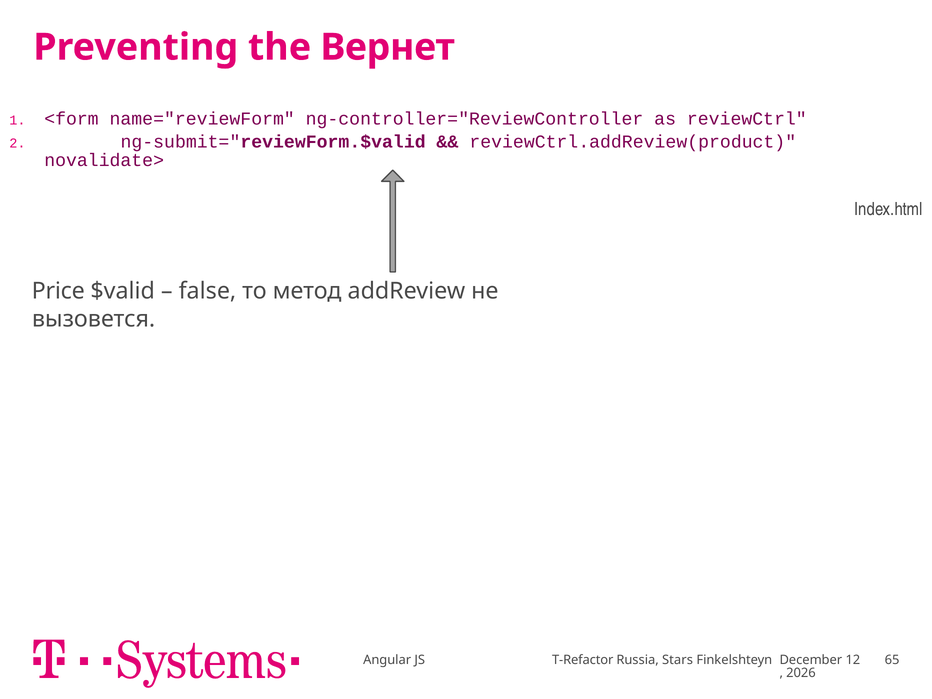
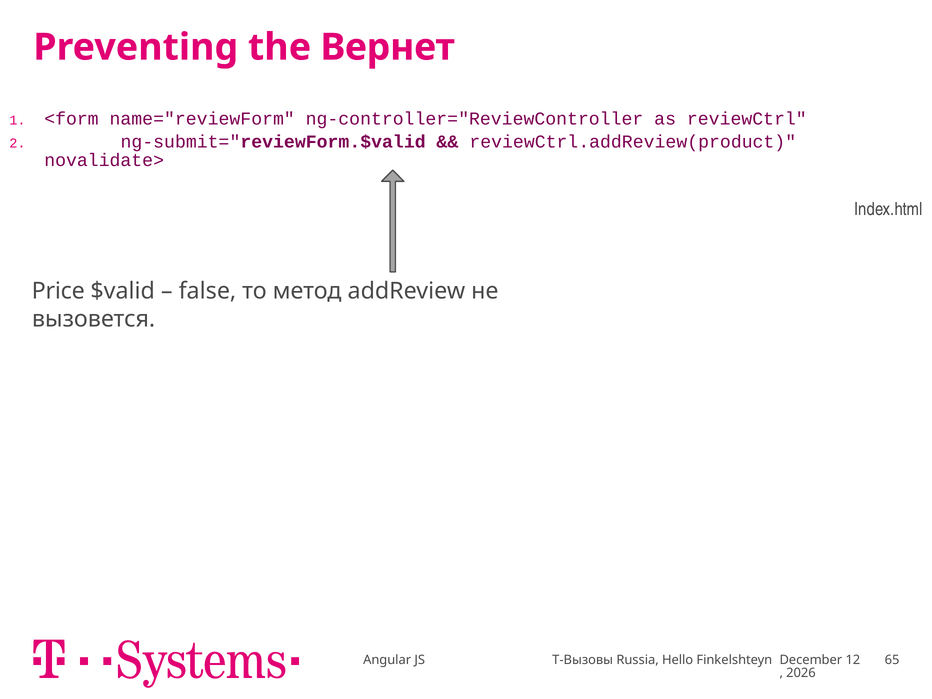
T-Refactor: T-Refactor -> T-Вызовы
Stars: Stars -> Hello
